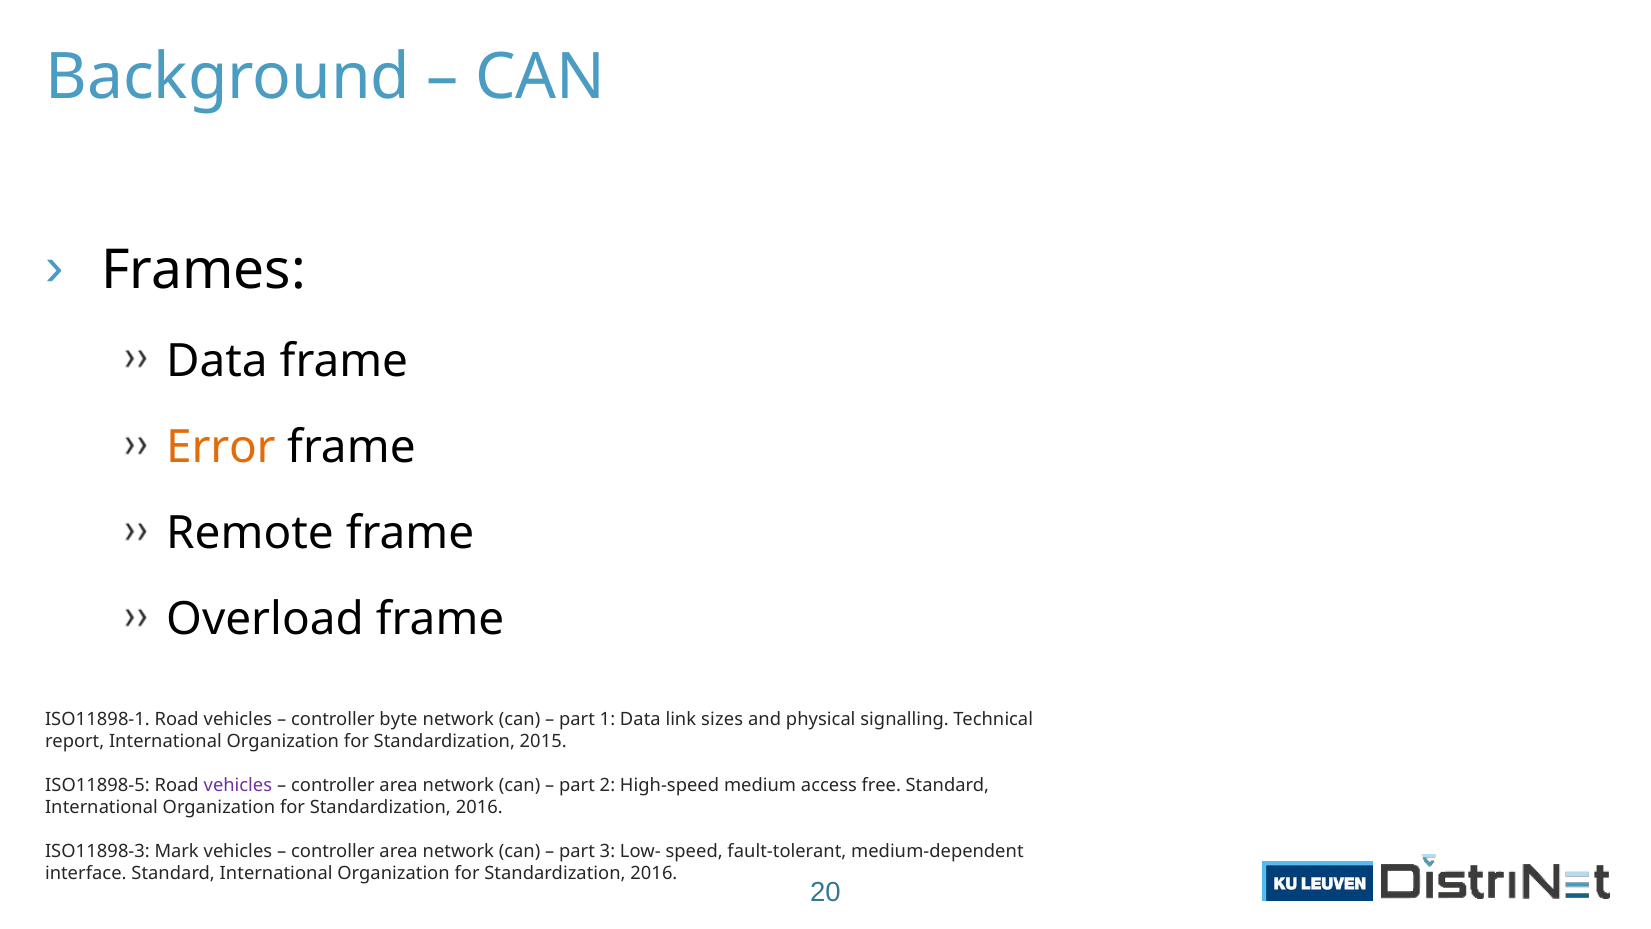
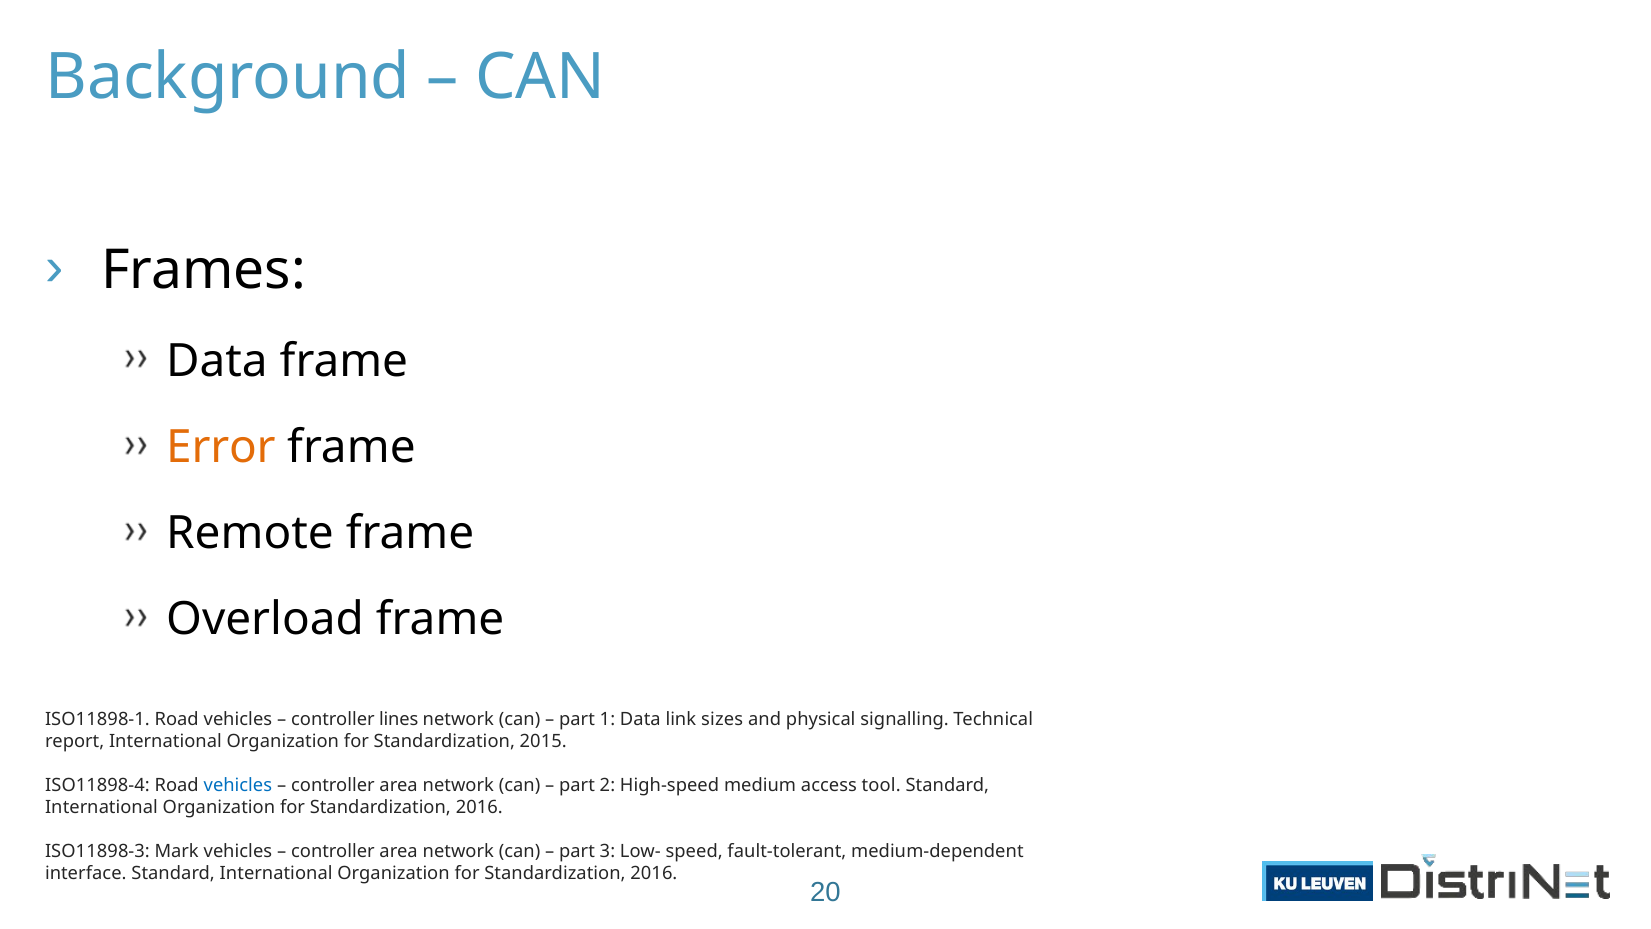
byte: byte -> lines
ISO11898-5: ISO11898-5 -> ISO11898-4
vehicles at (238, 785) colour: purple -> blue
free: free -> tool
